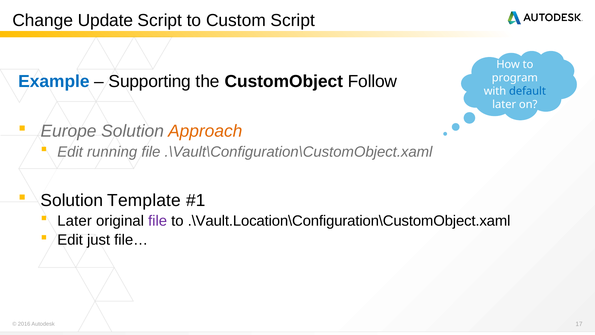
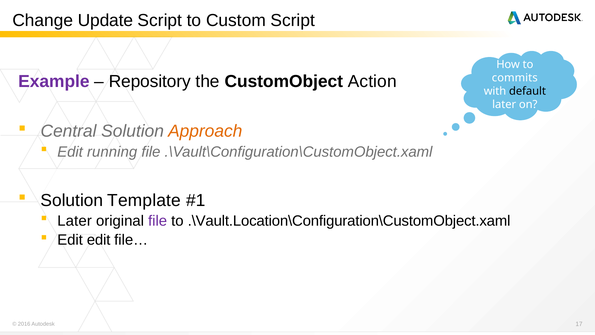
Example colour: blue -> purple
Supporting: Supporting -> Repository
Follow: Follow -> Action
program: program -> commits
default colour: blue -> black
Europe: Europe -> Central
Edit just: just -> edit
